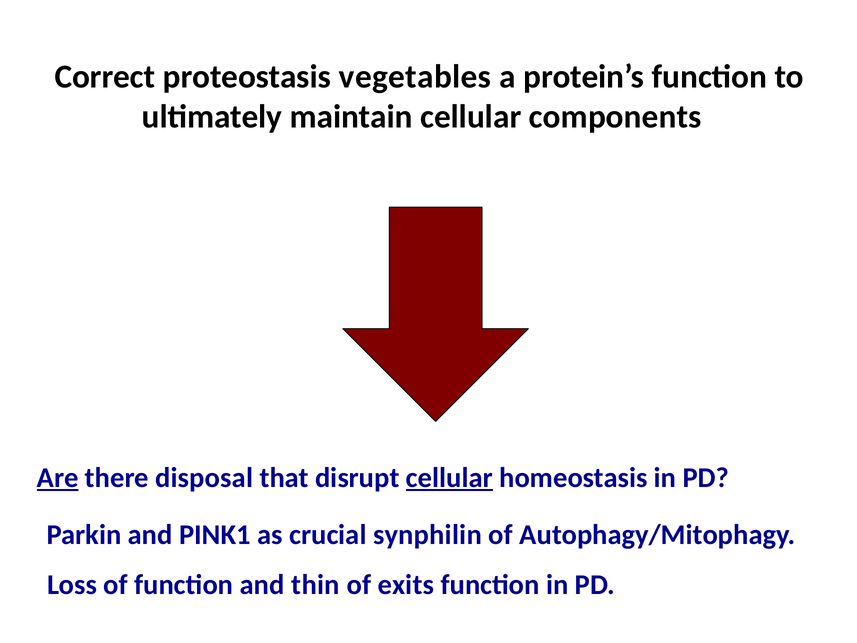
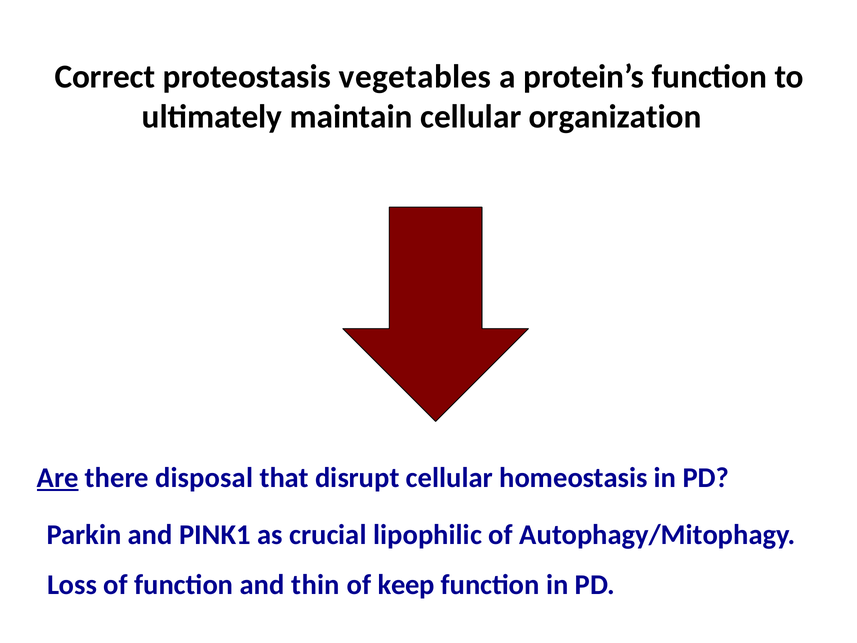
components: components -> organization
cellular at (449, 478) underline: present -> none
synphilin: synphilin -> lipophilic
exits: exits -> keep
